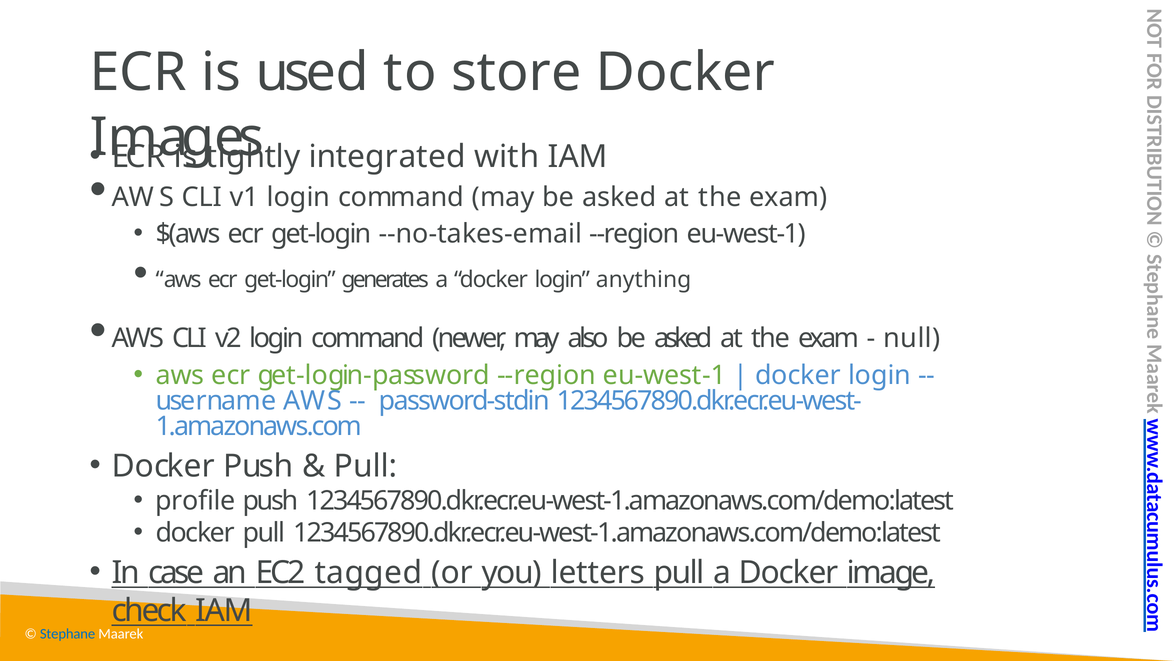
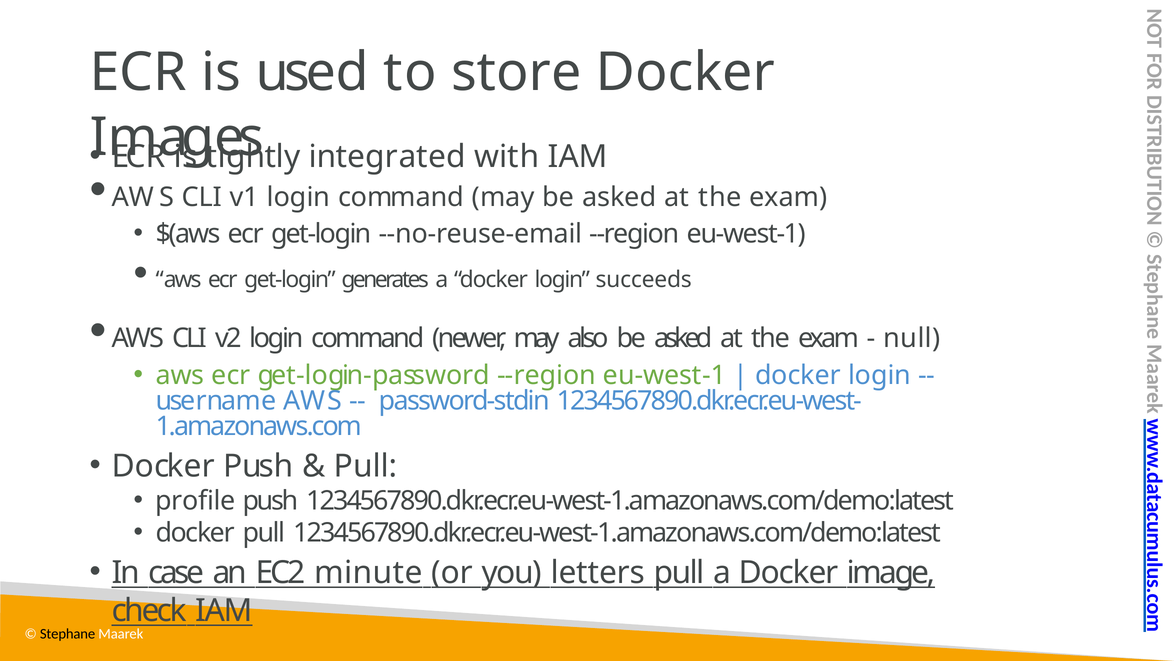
--no-takes-email: --no-takes-email -> --no-reuse-email
anything: anything -> succeeds
tagged: tagged -> minute
Stephane colour: blue -> black
